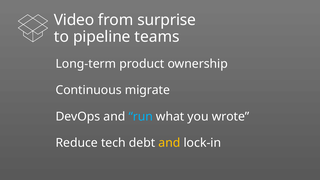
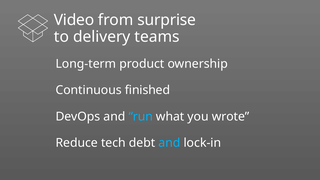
pipeline: pipeline -> delivery
migrate: migrate -> finished
and at (169, 143) colour: yellow -> light blue
